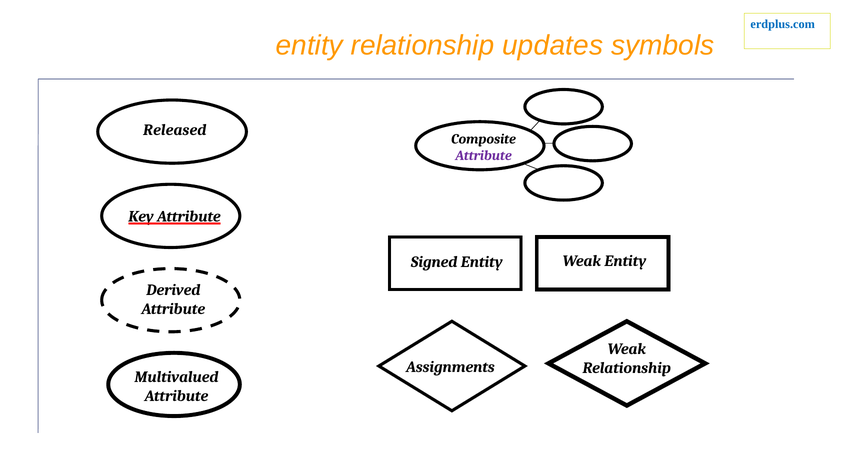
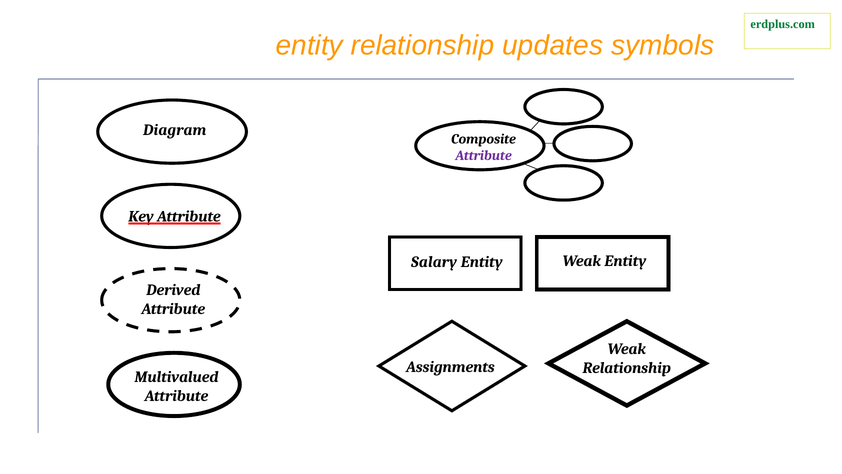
erdplus.com colour: blue -> green
Released: Released -> Diagram
Signed: Signed -> Salary
